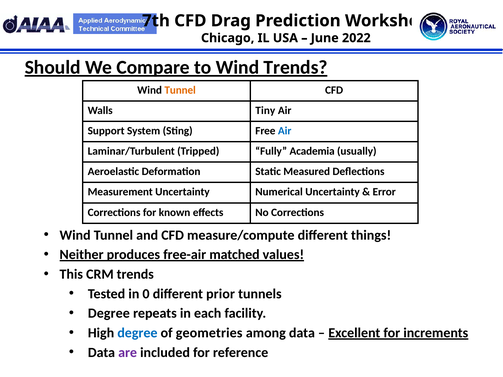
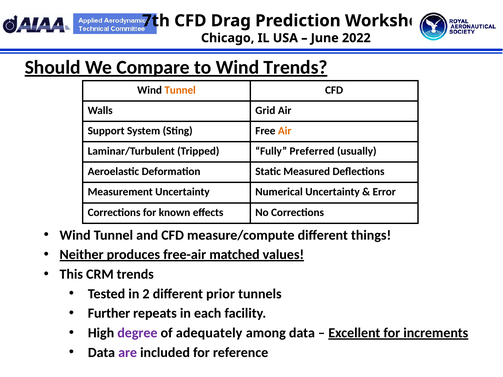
Tiny: Tiny -> Grid
Air at (285, 131) colour: blue -> orange
Academia: Academia -> Preferred
0: 0 -> 2
Degree at (109, 314): Degree -> Further
degree at (137, 333) colour: blue -> purple
geometries: geometries -> adequately
